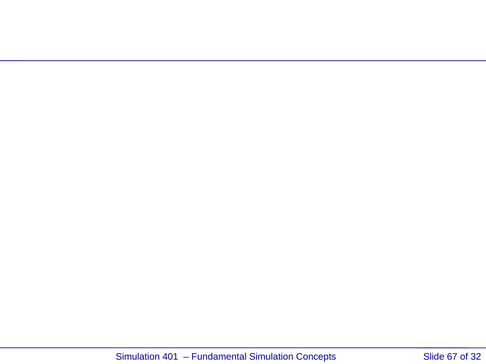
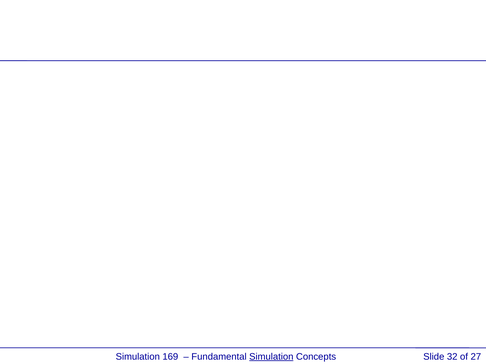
401: 401 -> 169
Simulation at (271, 357) underline: none -> present
67: 67 -> 32
32: 32 -> 27
